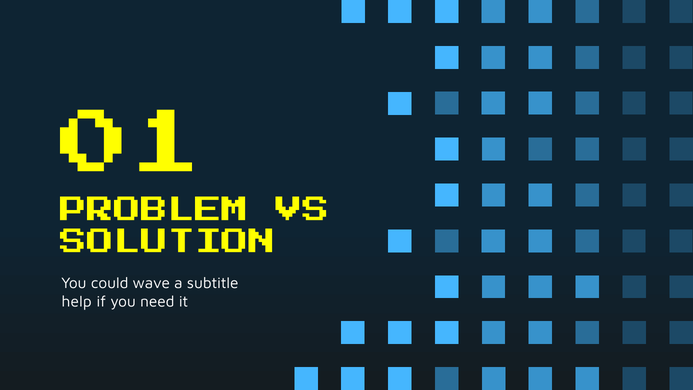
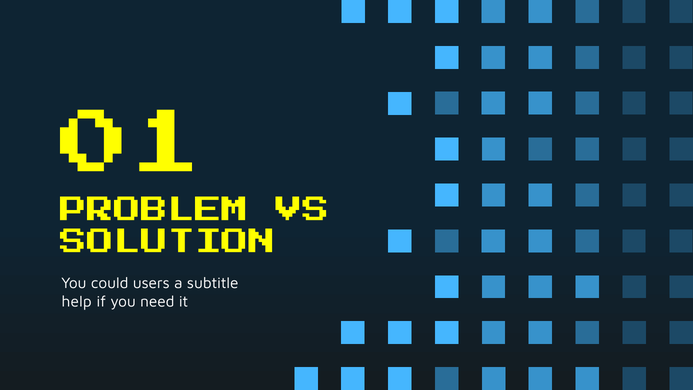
wave: wave -> users
